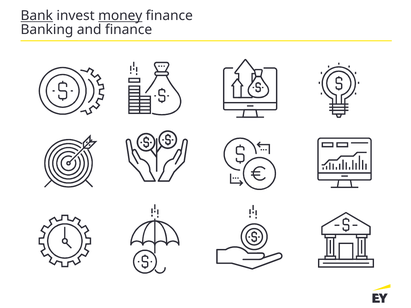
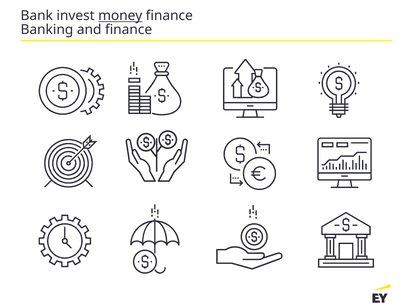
Bank underline: present -> none
